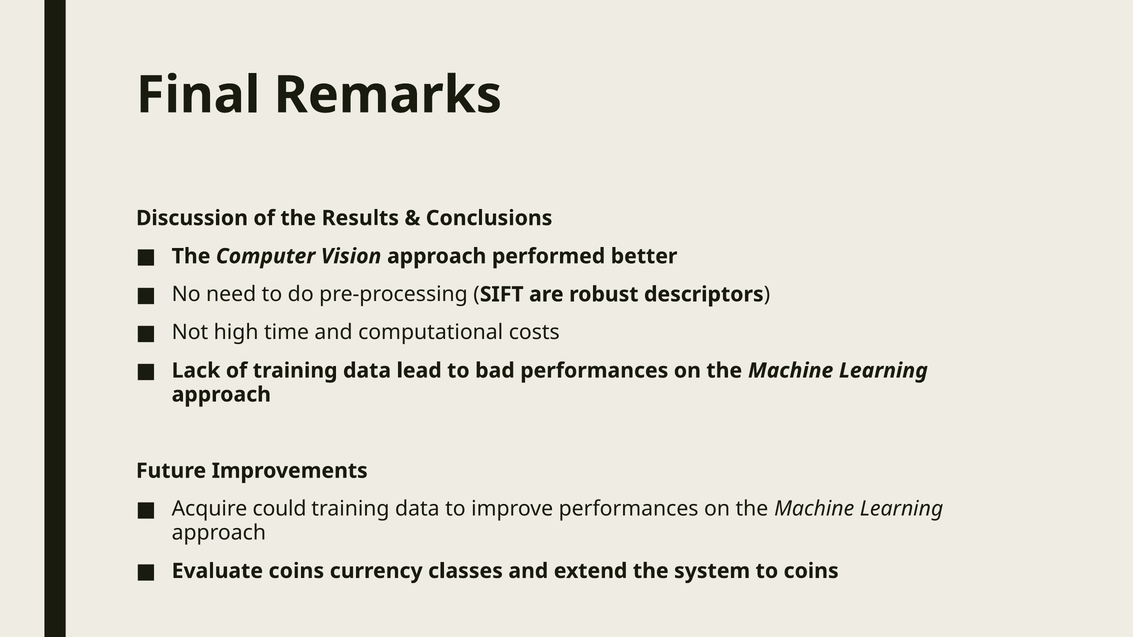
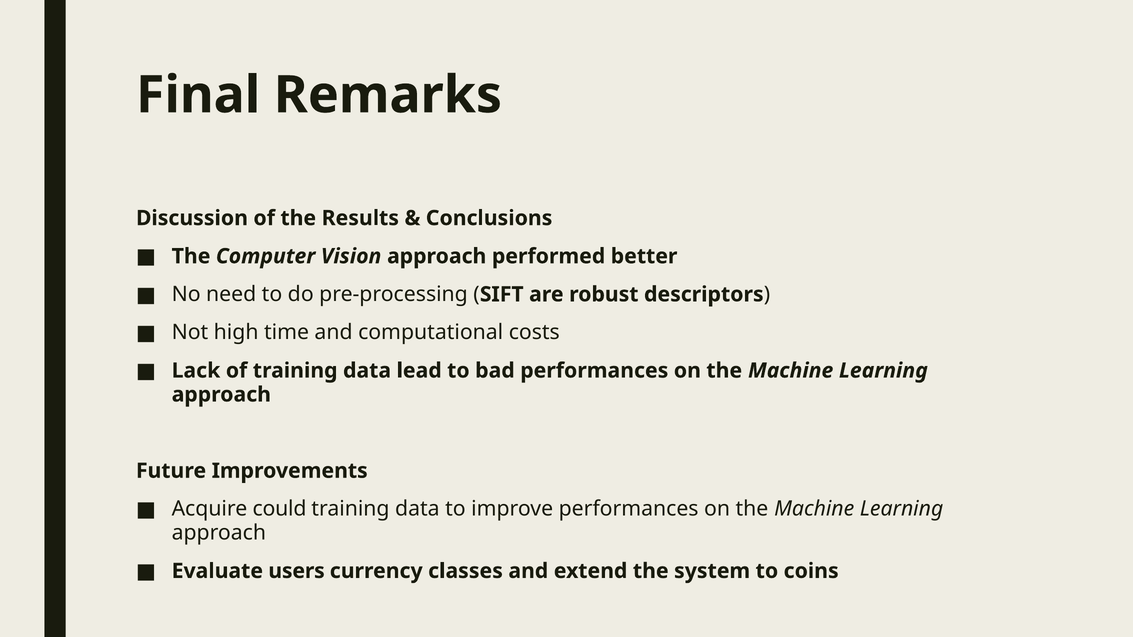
Evaluate coins: coins -> users
